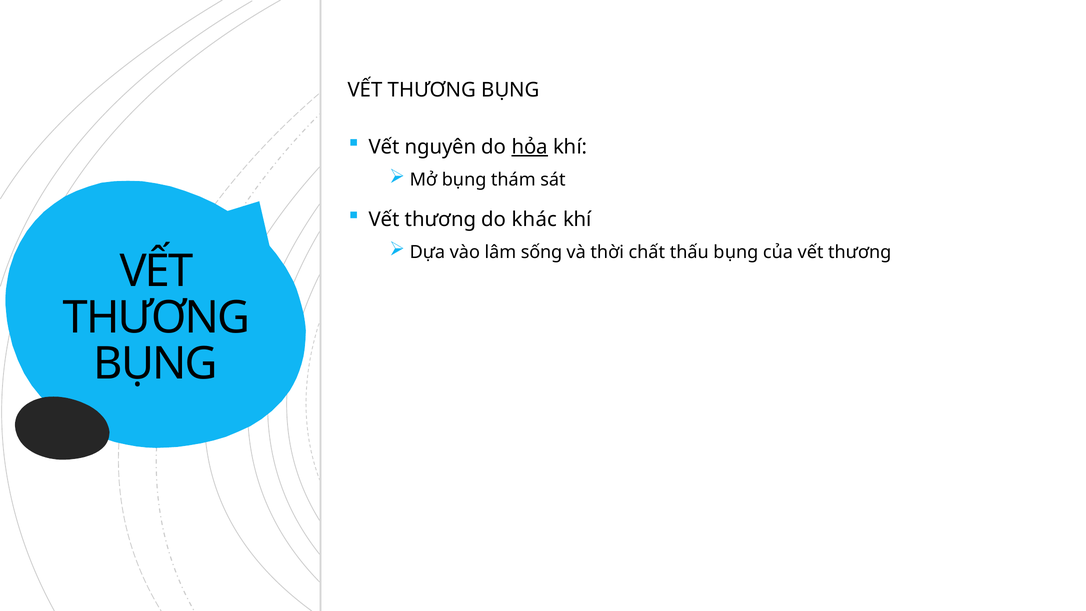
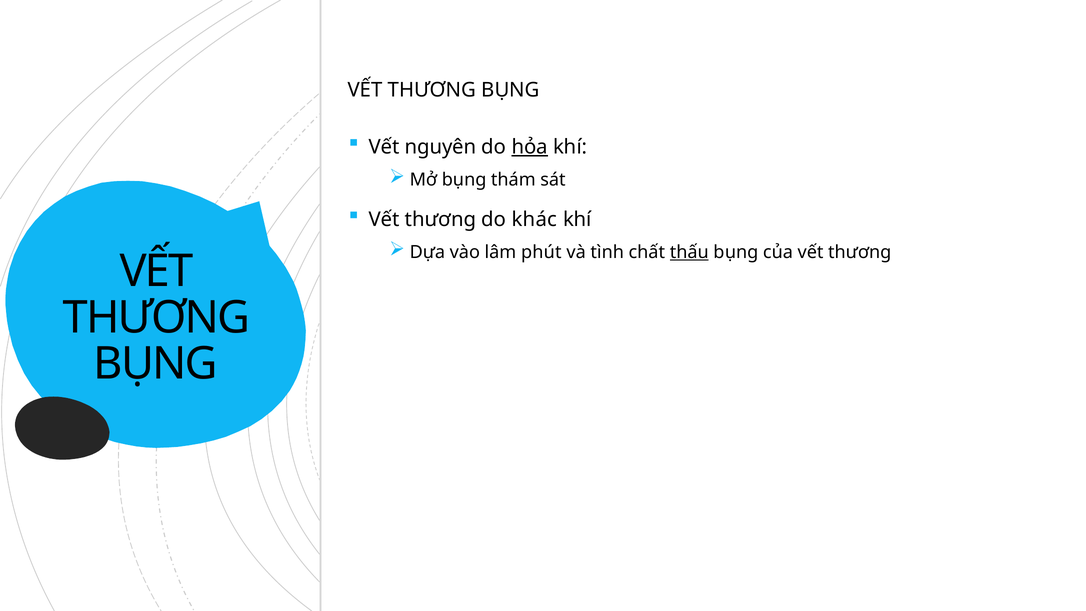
sống: sống -> phút
thời: thời -> tình
thấu underline: none -> present
